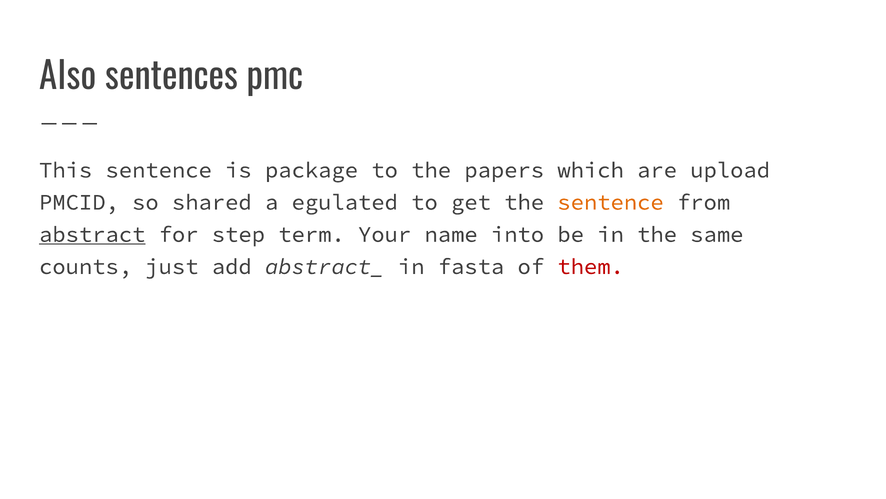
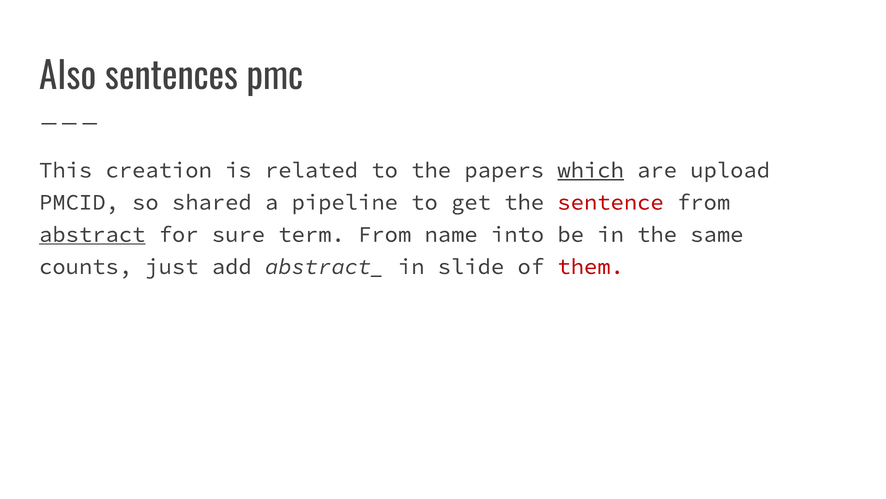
This sentence: sentence -> creation
package: package -> related
which underline: none -> present
egulated: egulated -> pipeline
sentence at (611, 202) colour: orange -> red
step: step -> sure
term Your: Your -> From
fasta: fasta -> slide
